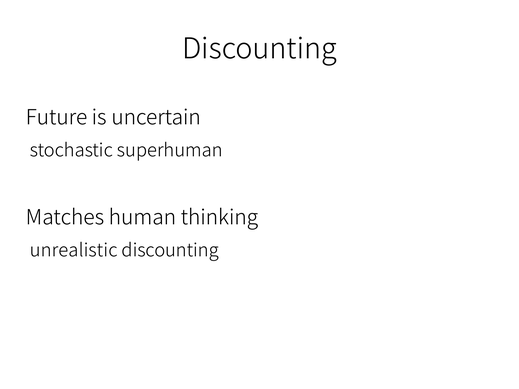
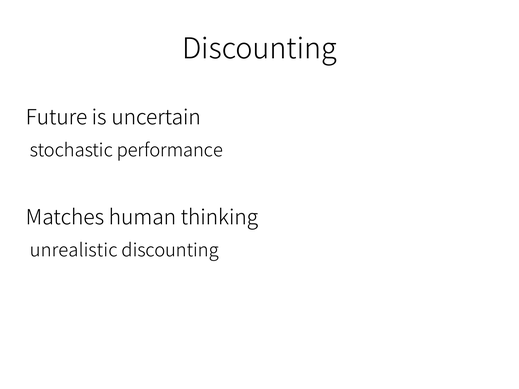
superhuman: superhuman -> performance
